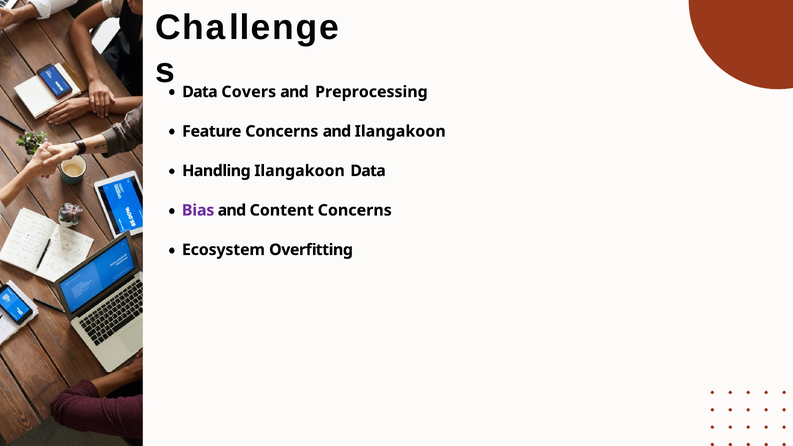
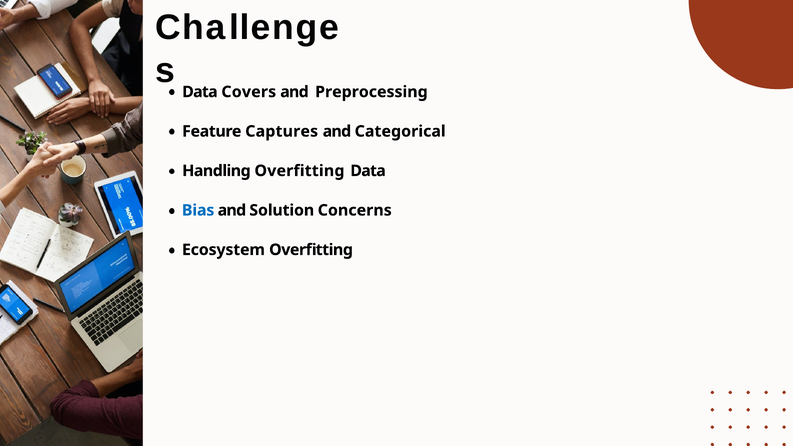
Feature Concerns: Concerns -> Captures
and Ilangakoon: Ilangakoon -> Categorical
Handling Ilangakoon: Ilangakoon -> Overfitting
Bias colour: purple -> blue
Content: Content -> Solution
